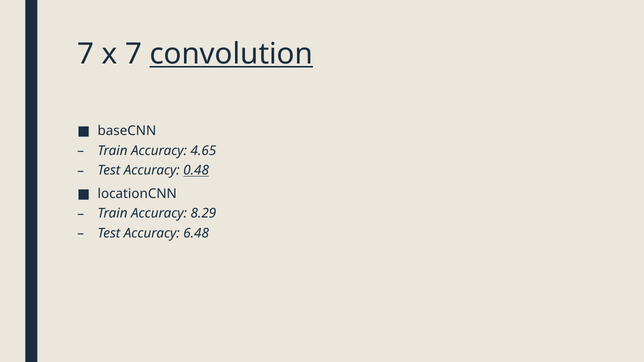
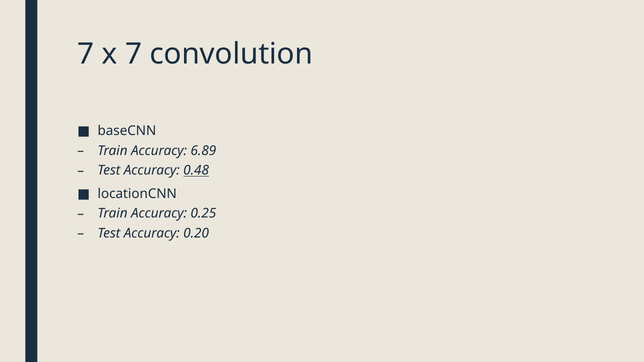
convolution underline: present -> none
4.65: 4.65 -> 6.89
8.29: 8.29 -> 0.25
6.48: 6.48 -> 0.20
